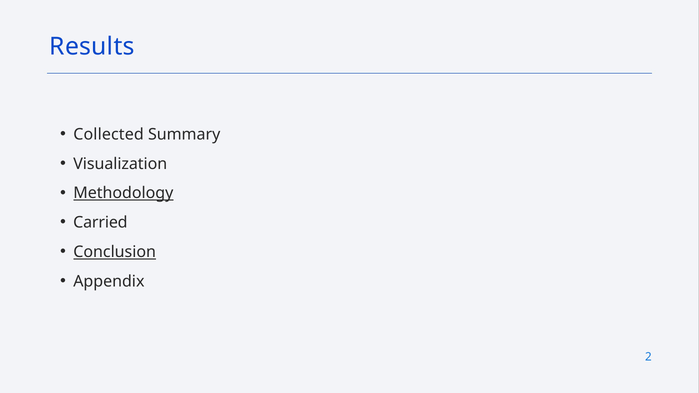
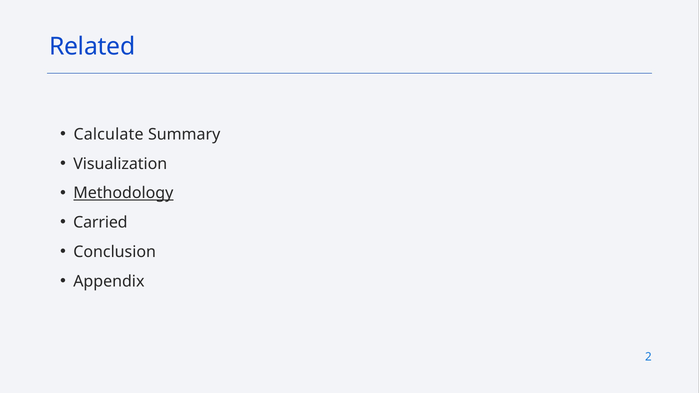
Results: Results -> Related
Collected: Collected -> Calculate
Conclusion underline: present -> none
